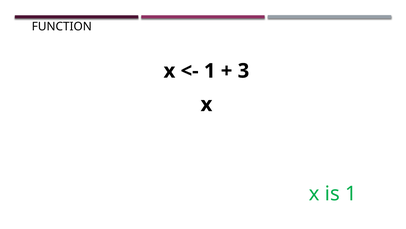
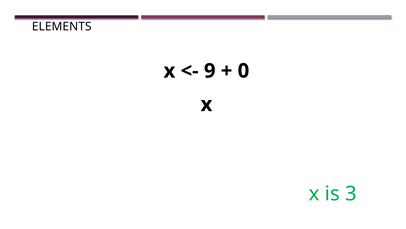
FUNCTION: FUNCTION -> ELEMENTS
1 at (210, 71): 1 -> 9
3: 3 -> 0
is 1: 1 -> 3
